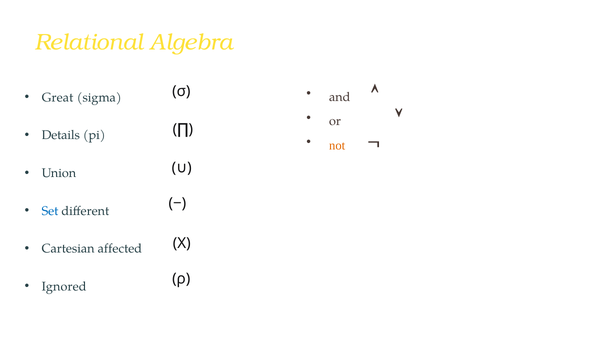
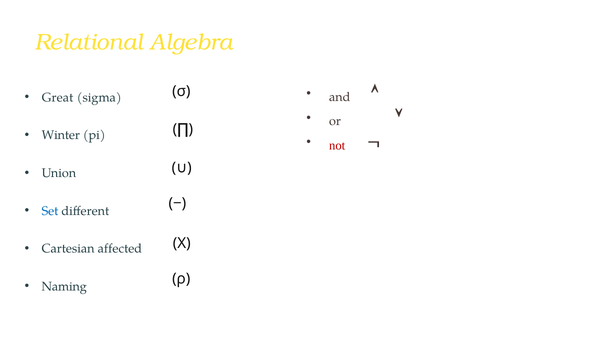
Details: Details -> Winter
not colour: orange -> red
Ignored: Ignored -> Naming
